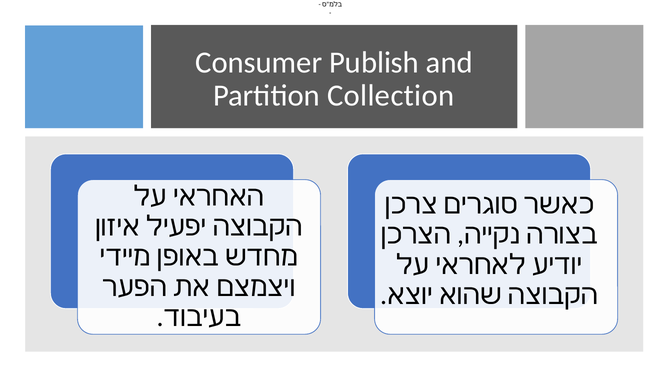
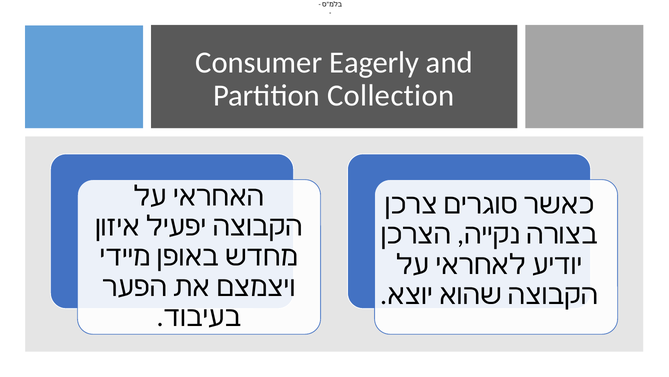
Publish: Publish -> Eagerly
